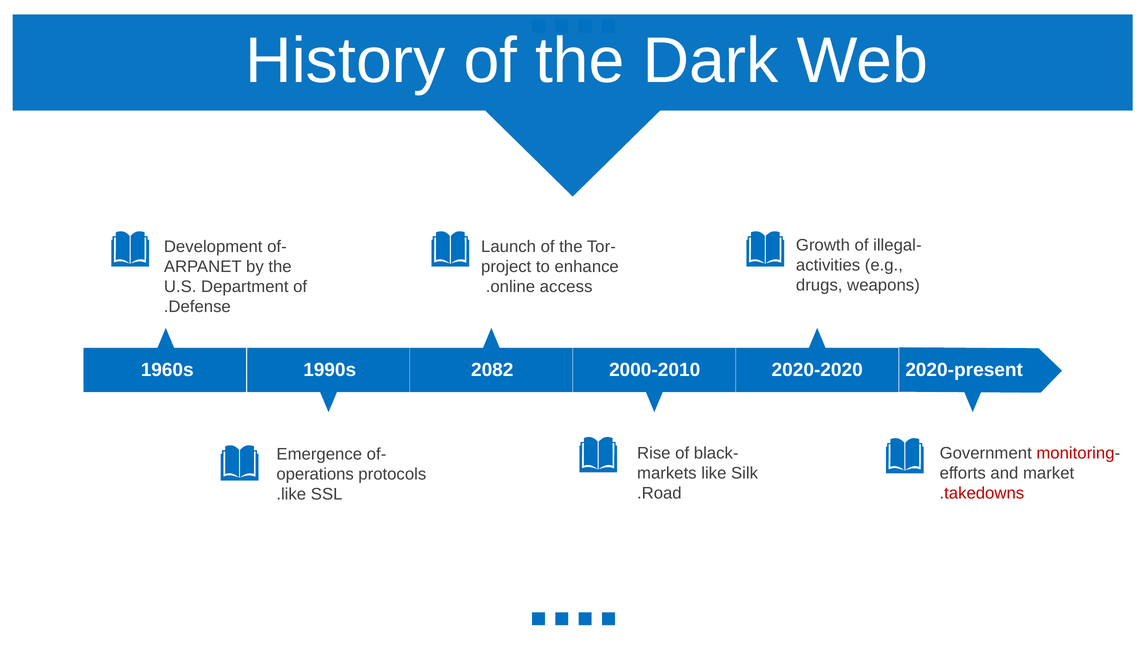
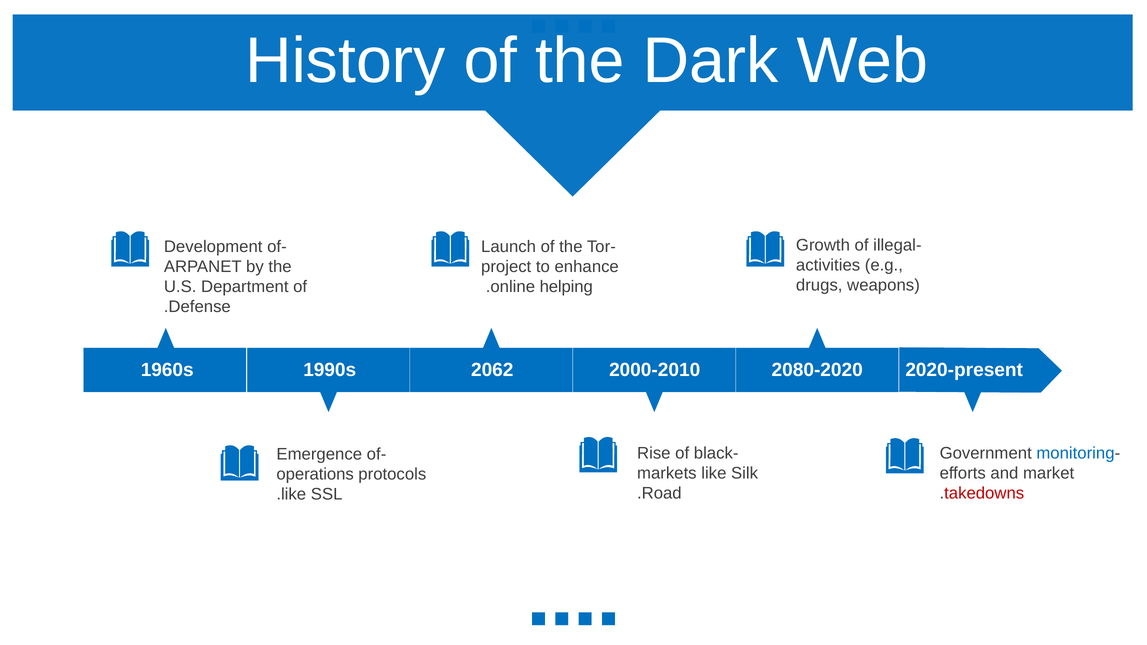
access: access -> helping
2082: 2082 -> 2062
2020-2020: 2020-2020 -> 2080-2020
monitoring colour: red -> blue
